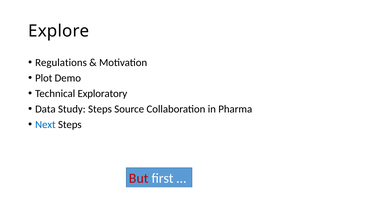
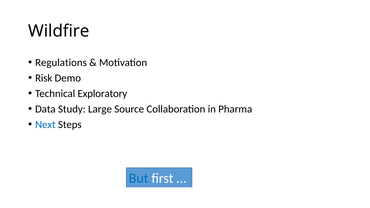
Explore: Explore -> Wildfire
Plot: Plot -> Risk
Study Steps: Steps -> Large
But colour: red -> blue
